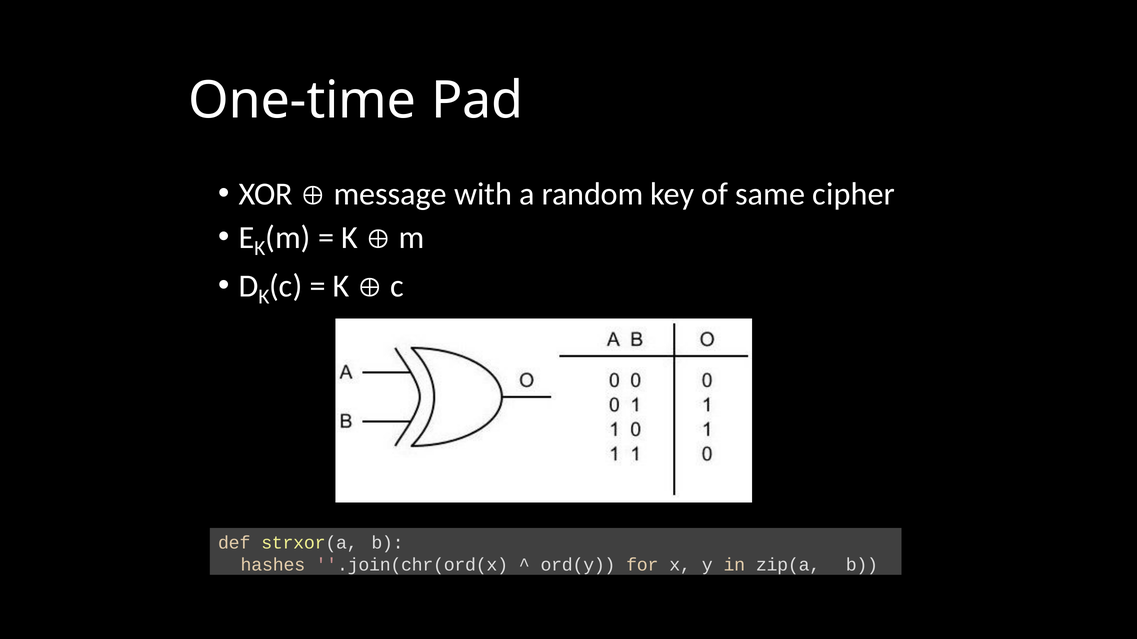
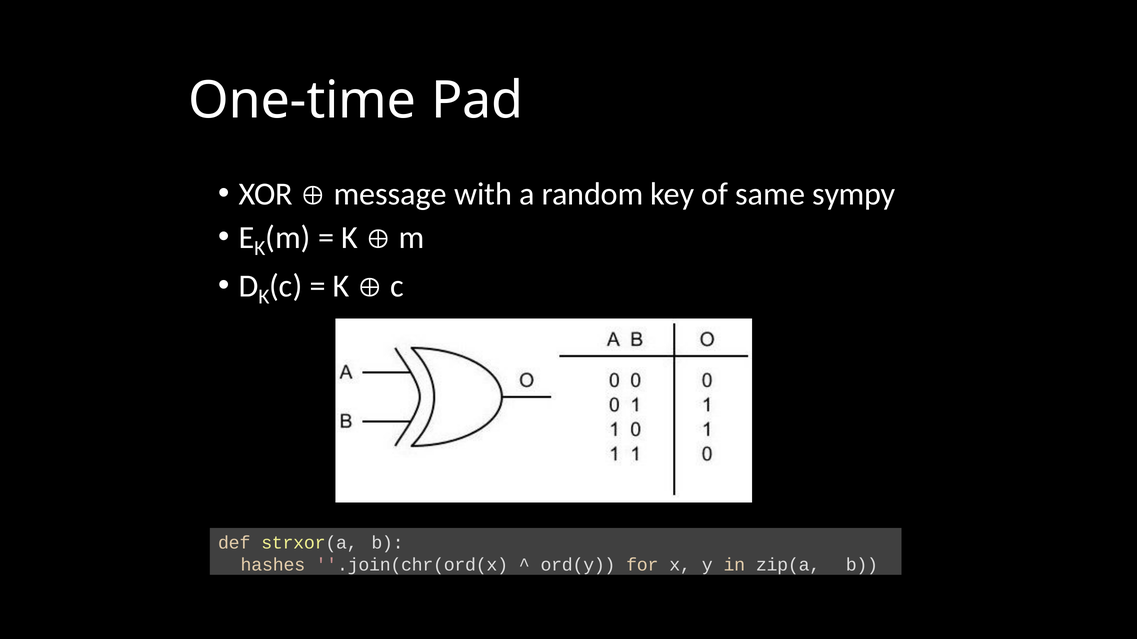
cipher: cipher -> sympy
